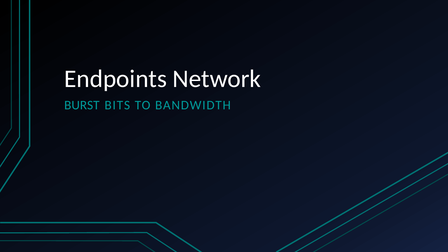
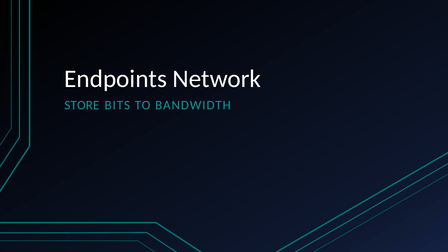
BURST: BURST -> STORE
